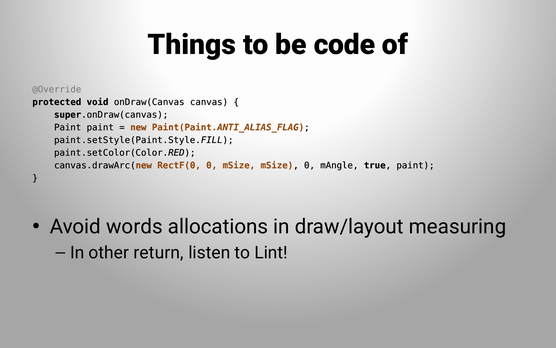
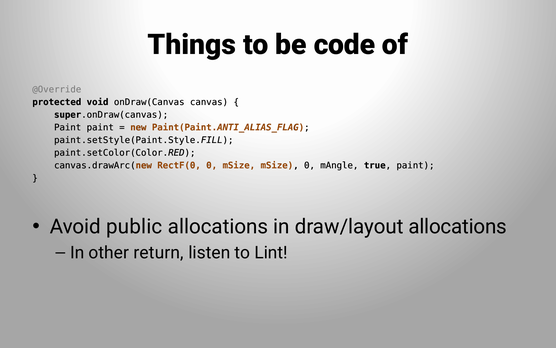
words: words -> public
draw/layout measuring: measuring -> allocations
